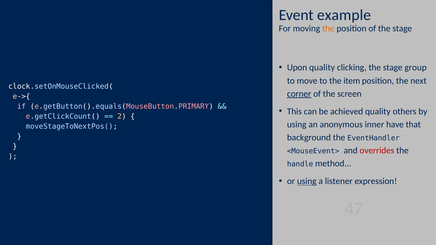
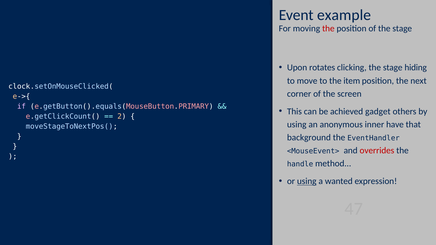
the at (328, 28) colour: orange -> red
Upon quality: quality -> rotates
group: group -> hiding
corner underline: present -> none
achieved quality: quality -> gadget
listener: listener -> wanted
